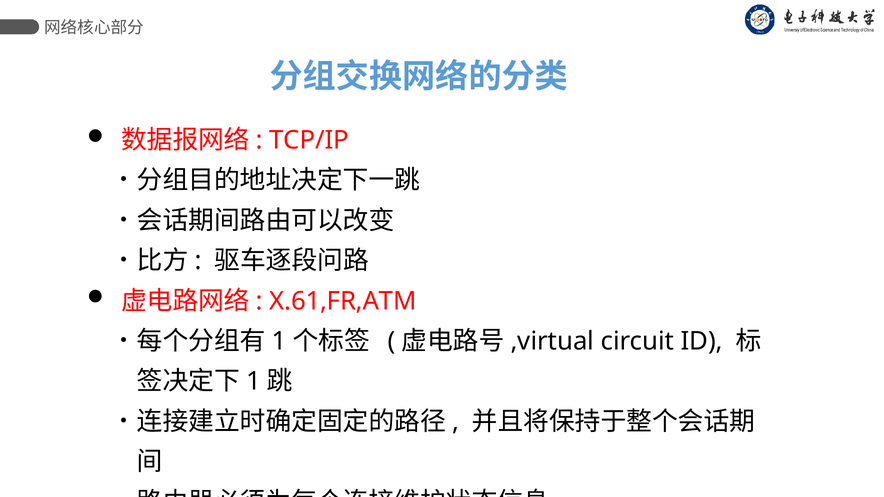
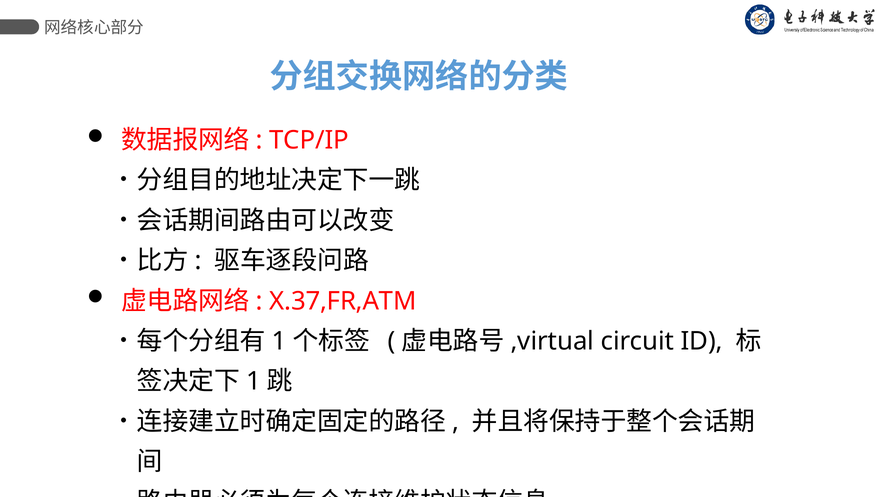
X.61,FR,ATM: X.61,FR,ATM -> X.37,FR,ATM
